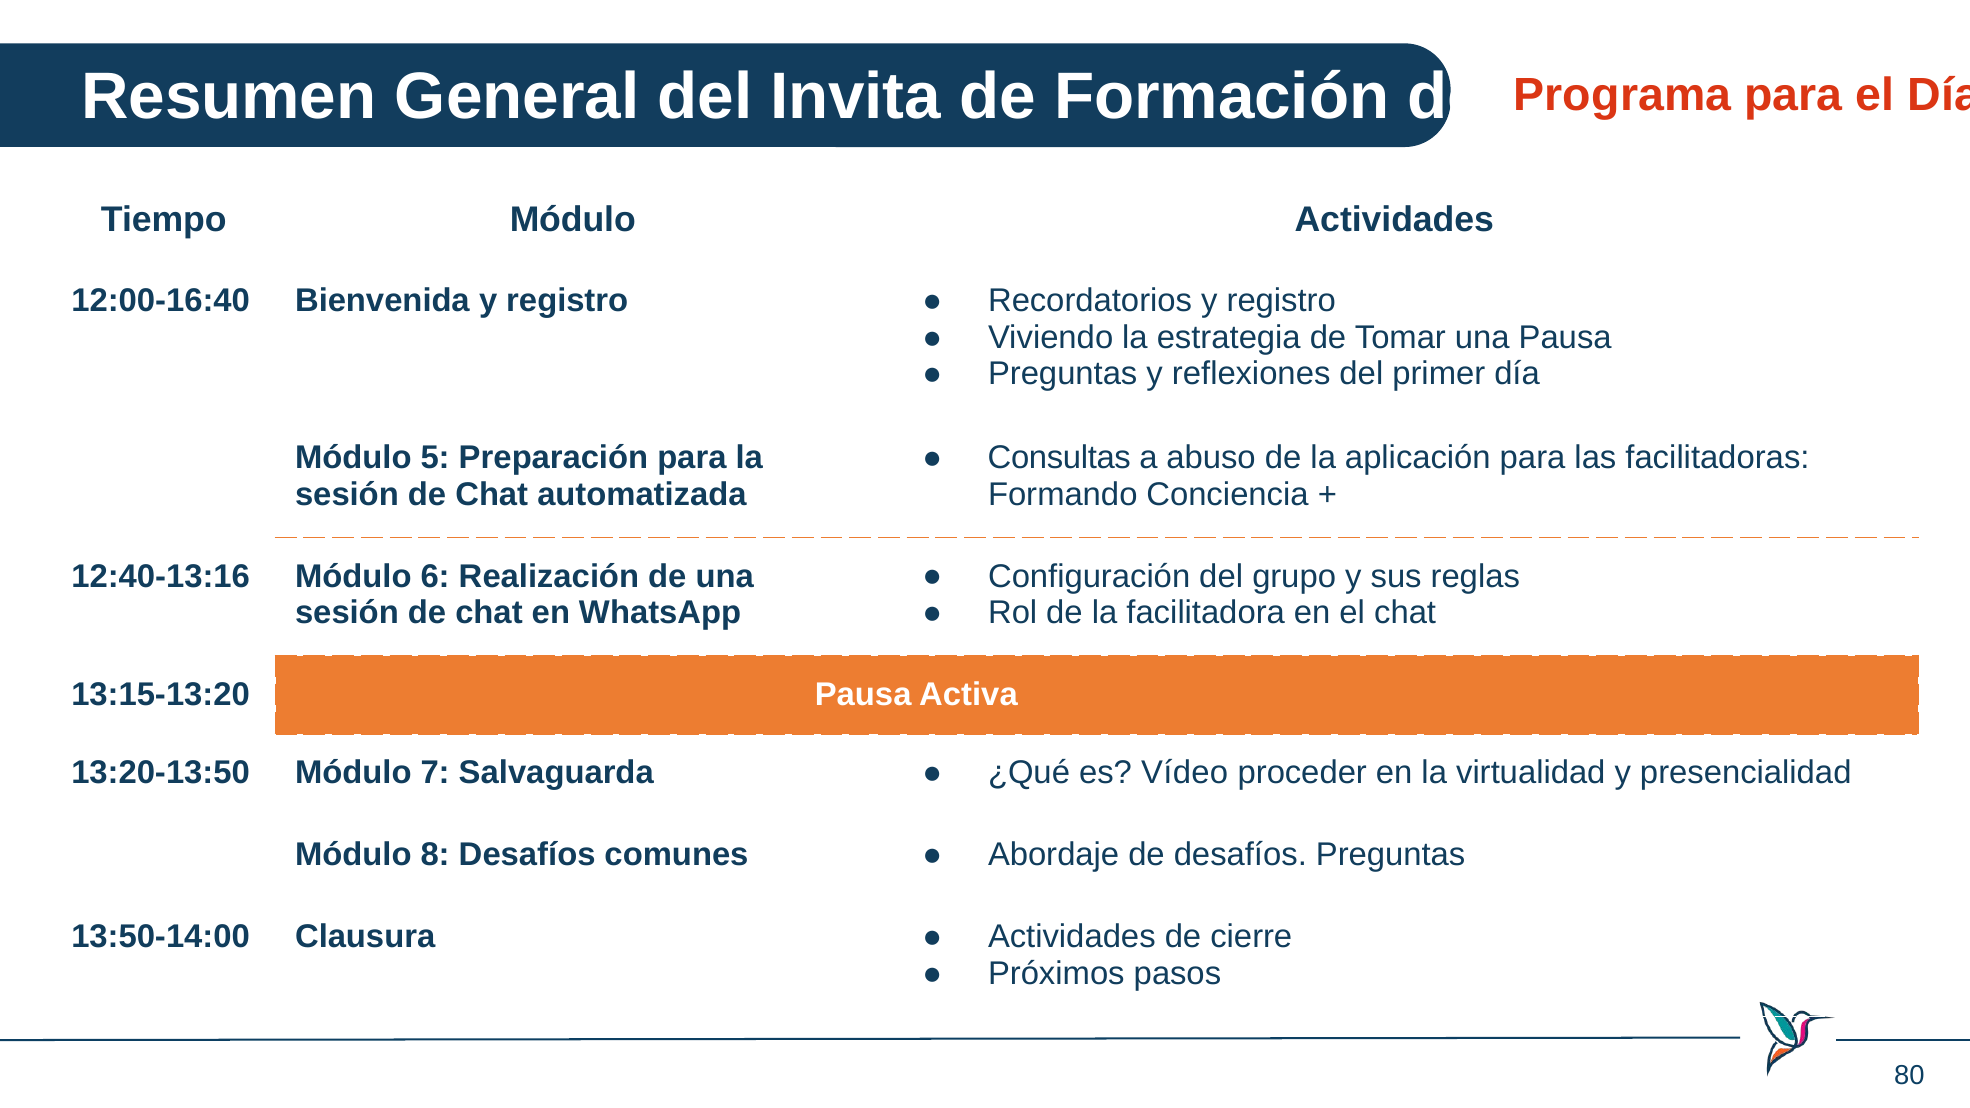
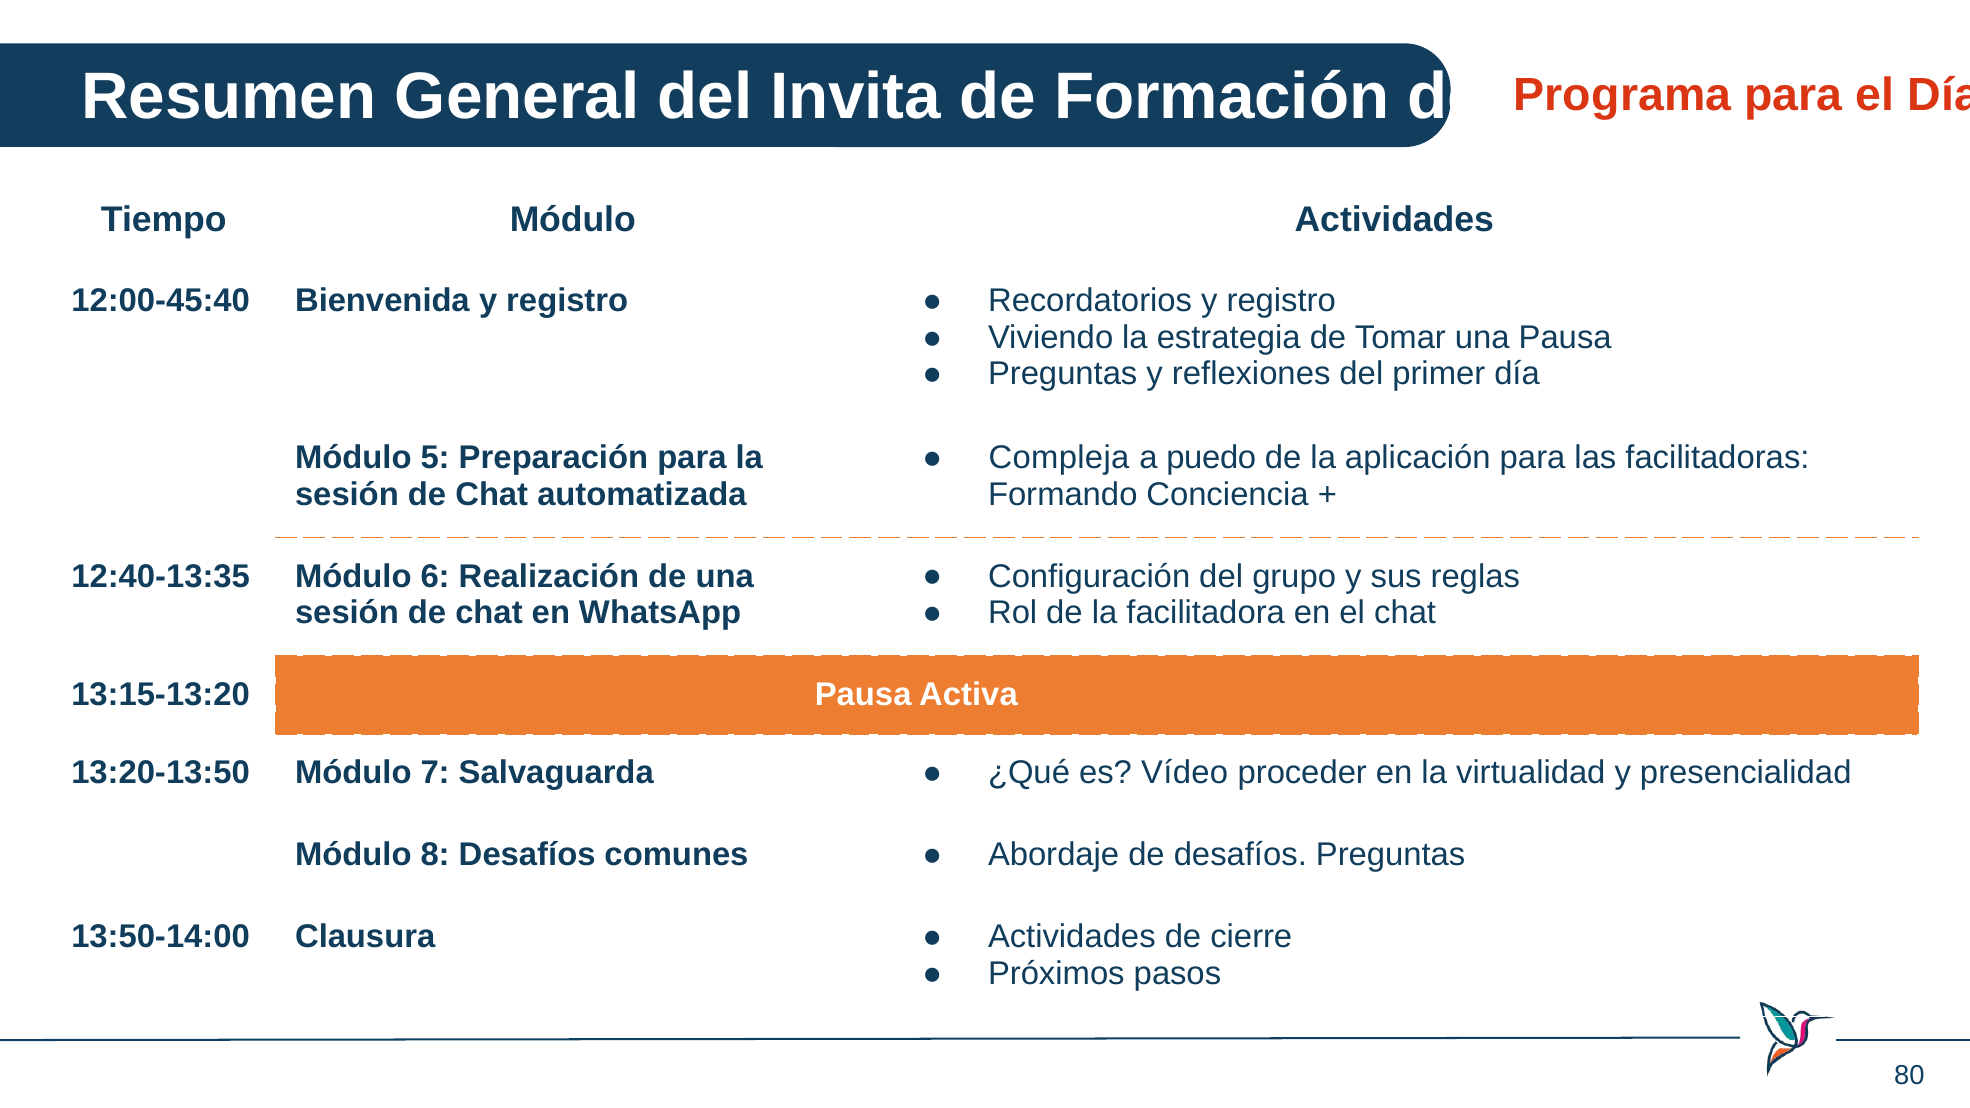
12:00-16:40: 12:00-16:40 -> 12:00-45:40
Consultas: Consultas -> Compleja
abuso: abuso -> puedo
12:40-13:16: 12:40-13:16 -> 12:40-13:35
